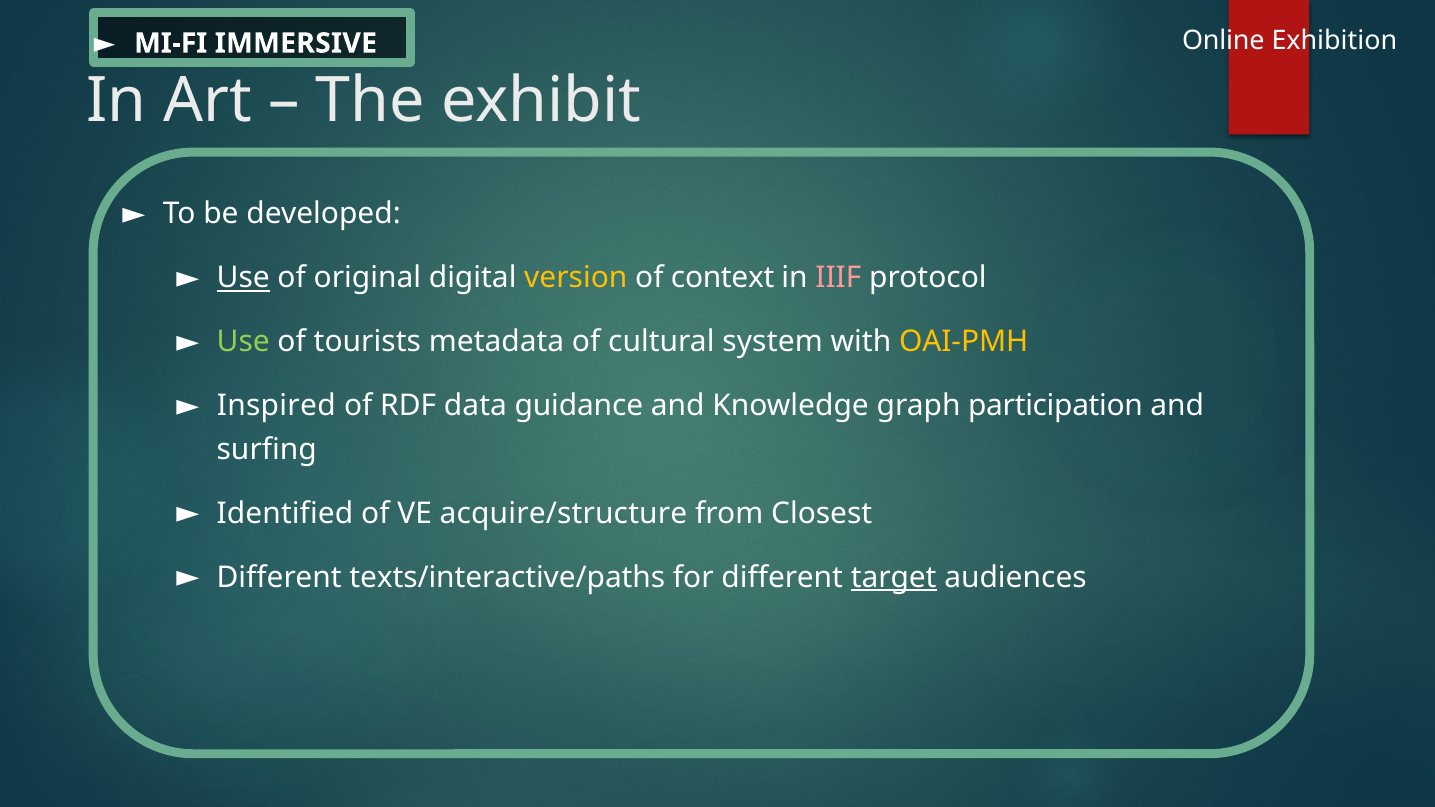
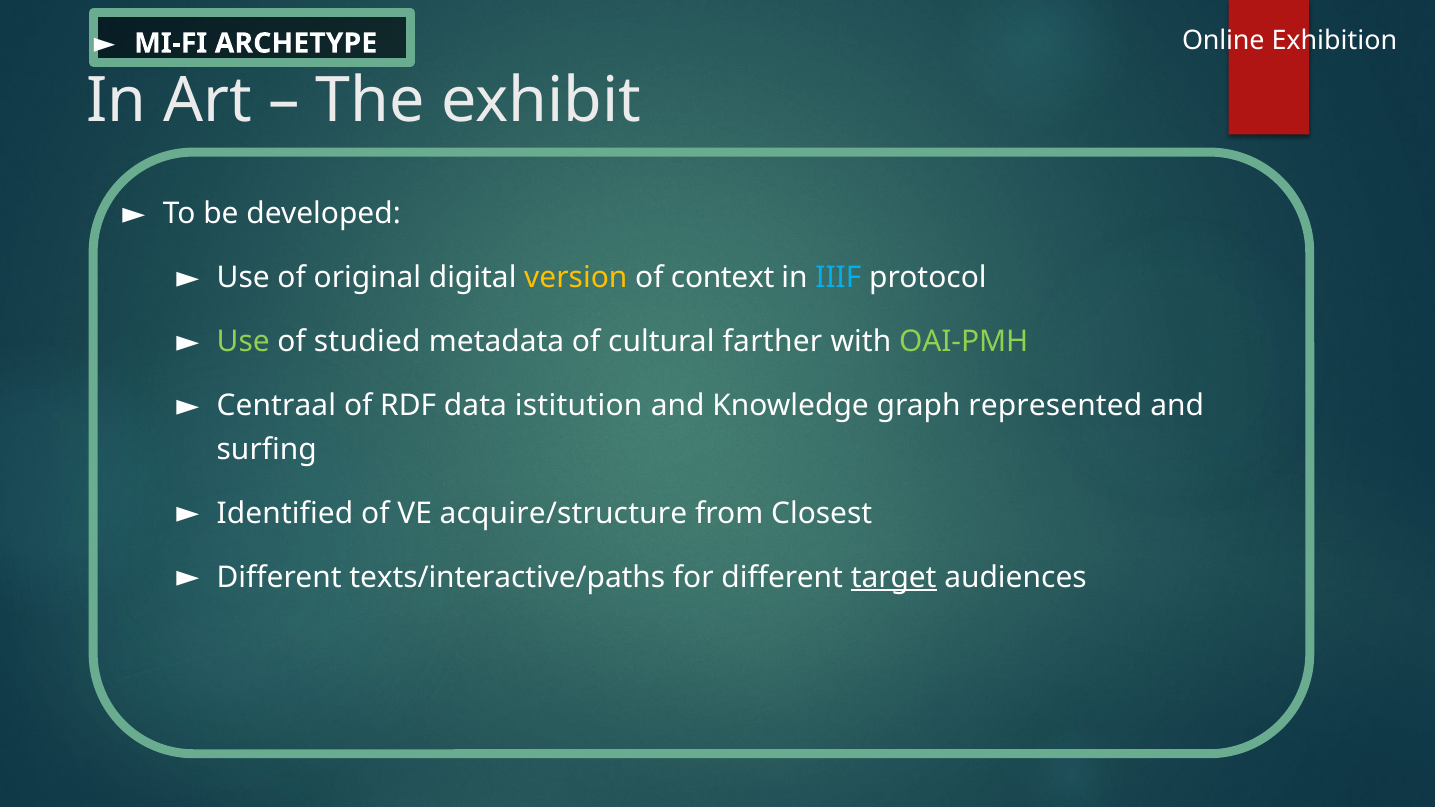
IMMERSIVE: IMMERSIVE -> ARCHETYPE
Use at (243, 278) underline: present -> none
IIIF colour: pink -> light blue
tourists: tourists -> studied
system: system -> farther
OAI-PMH colour: yellow -> light green
Inspired: Inspired -> Centraal
guidance: guidance -> istitution
participation: participation -> represented
